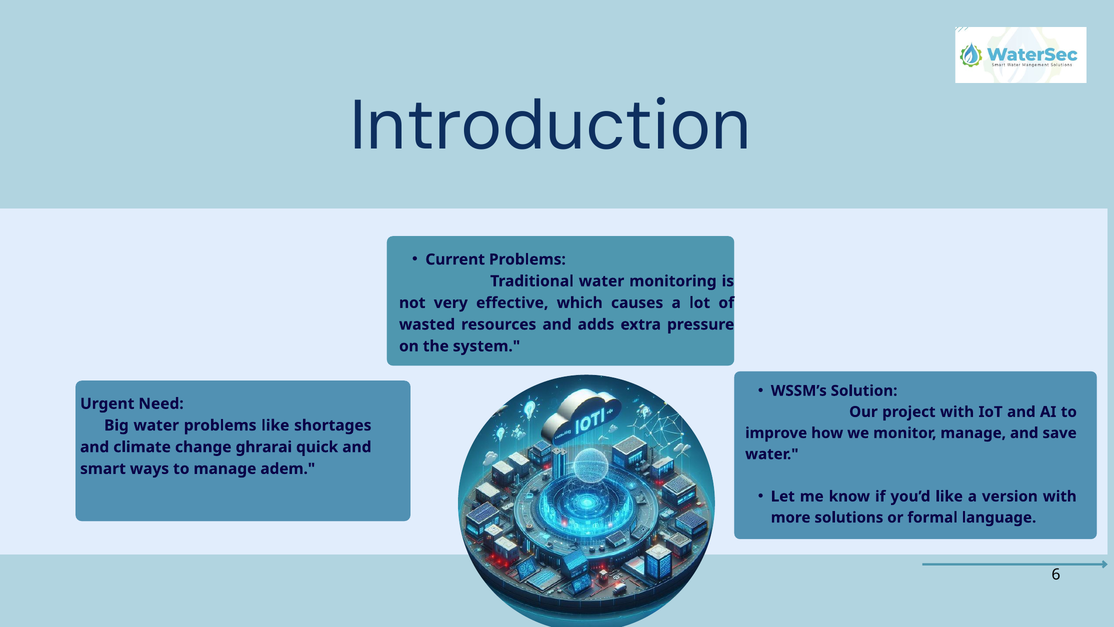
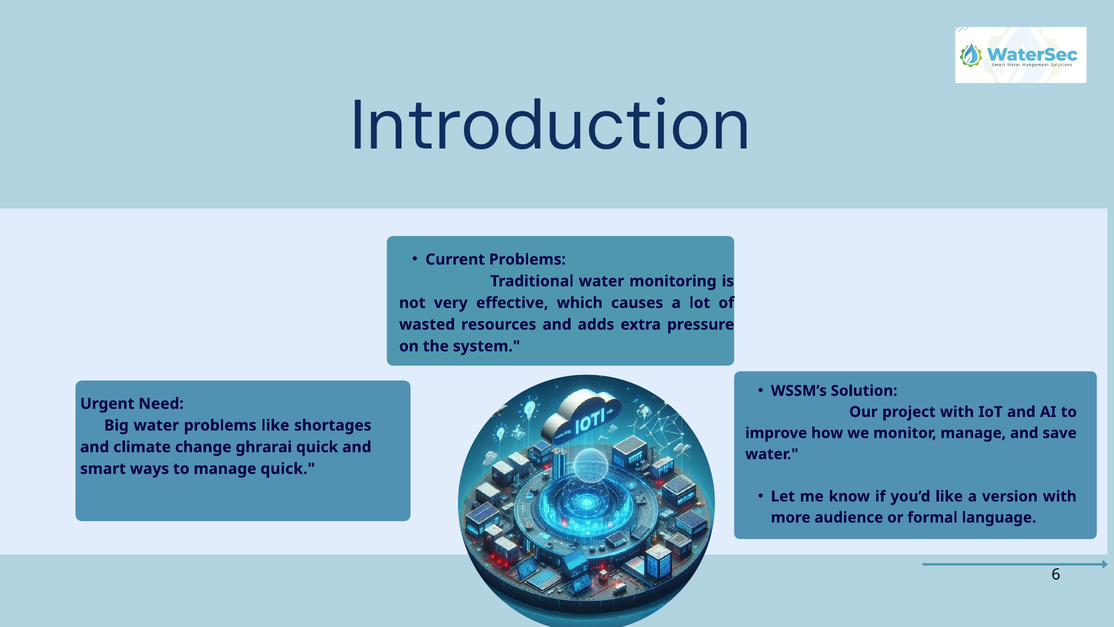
manage adem: adem -> quick
solutions: solutions -> audience
